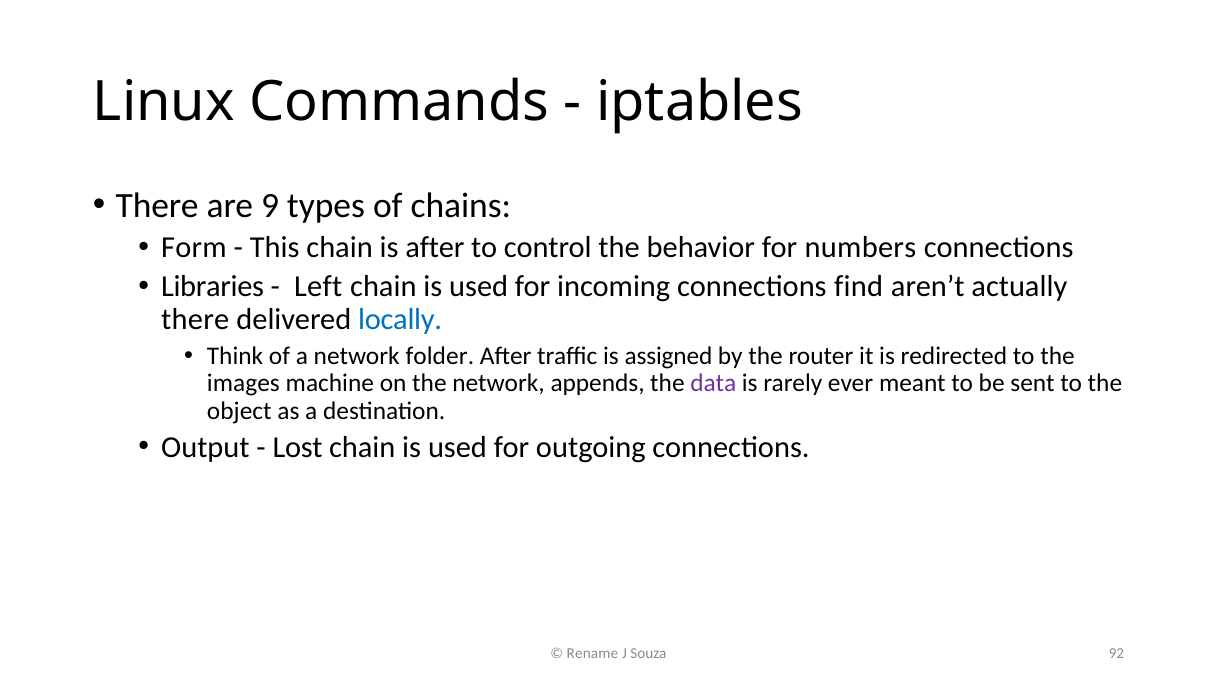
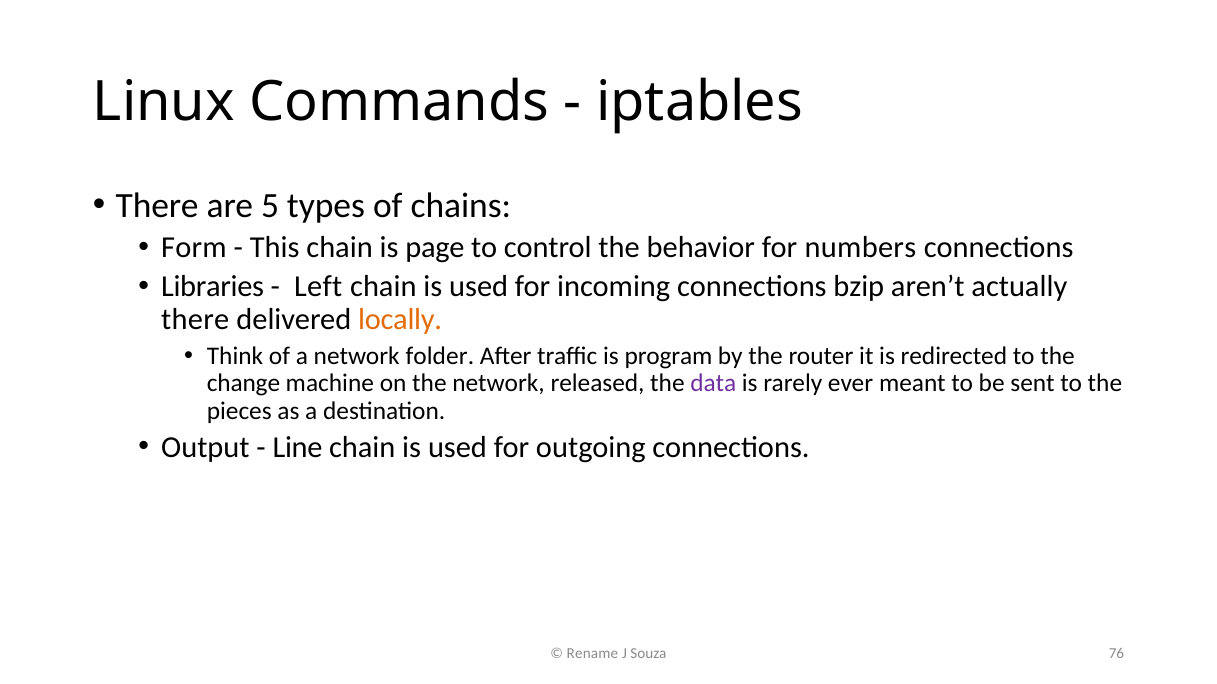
9: 9 -> 5
is after: after -> page
find: find -> bzip
locally colour: blue -> orange
assigned: assigned -> program
images: images -> change
appends: appends -> released
object: object -> pieces
Lost: Lost -> Line
92: 92 -> 76
